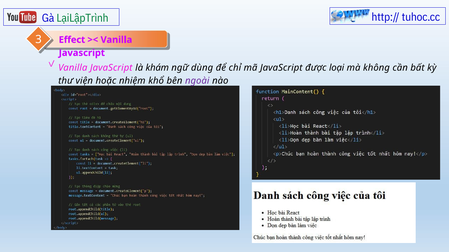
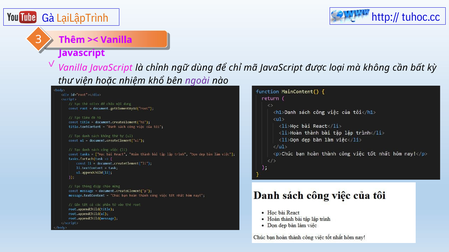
LạiLậpTrình colour: green -> orange
Effect: Effect -> Thêm
khám: khám -> chỉnh
